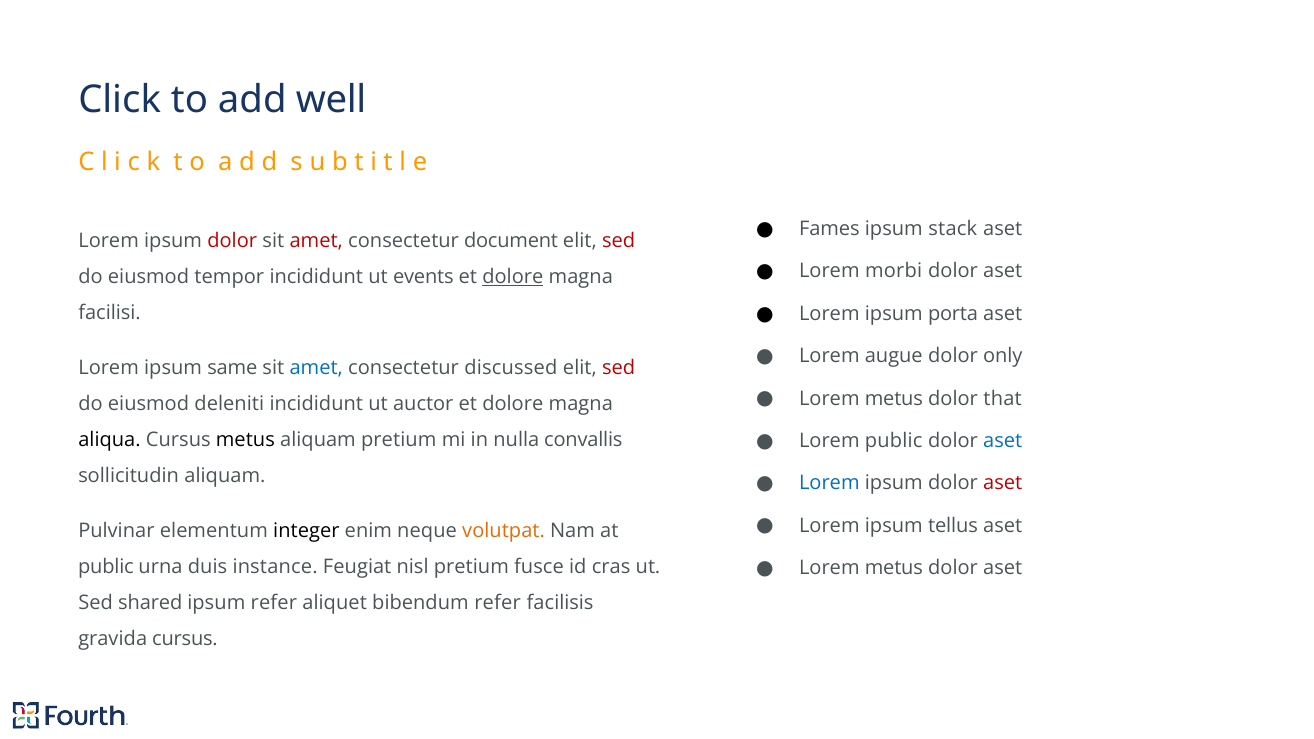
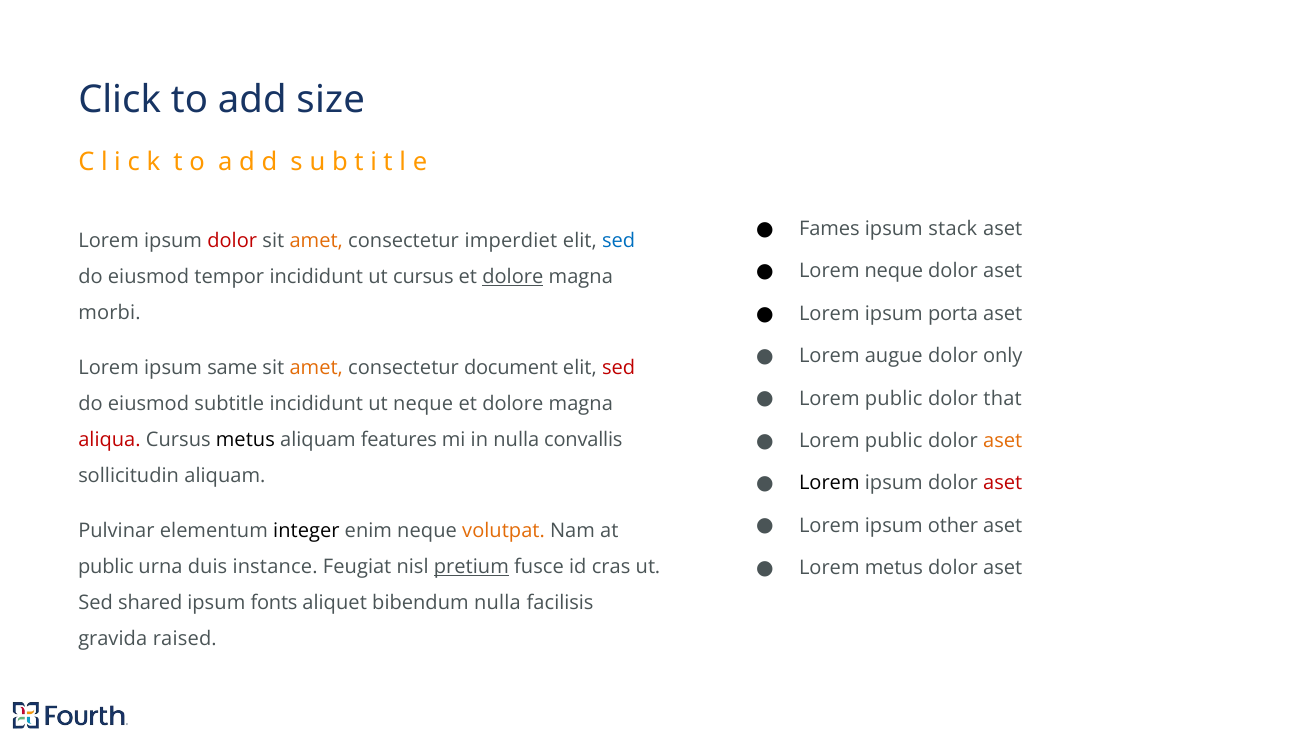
well: well -> size
amet at (316, 241) colour: red -> orange
document: document -> imperdiet
sed at (619, 241) colour: red -> blue
Lorem morbi: morbi -> neque
ut events: events -> cursus
facilisi: facilisi -> morbi
amet at (316, 368) colour: blue -> orange
discussed: discussed -> document
metus at (894, 398): metus -> public
deleniti: deleniti -> subtitle
ut auctor: auctor -> neque
aset at (1003, 441) colour: blue -> orange
aliqua colour: black -> red
aliquam pretium: pretium -> features
Lorem at (829, 483) colour: blue -> black
tellus: tellus -> other
pretium at (471, 567) underline: none -> present
ipsum refer: refer -> fonts
bibendum refer: refer -> nulla
gravida cursus: cursus -> raised
